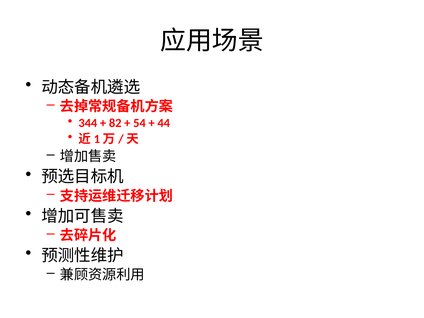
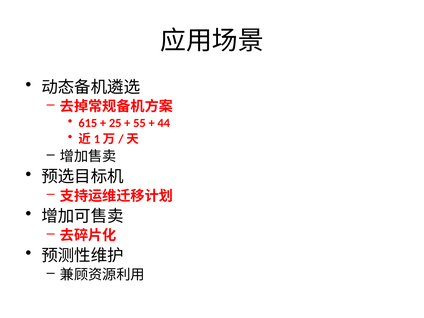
344: 344 -> 615
82: 82 -> 25
54: 54 -> 55
